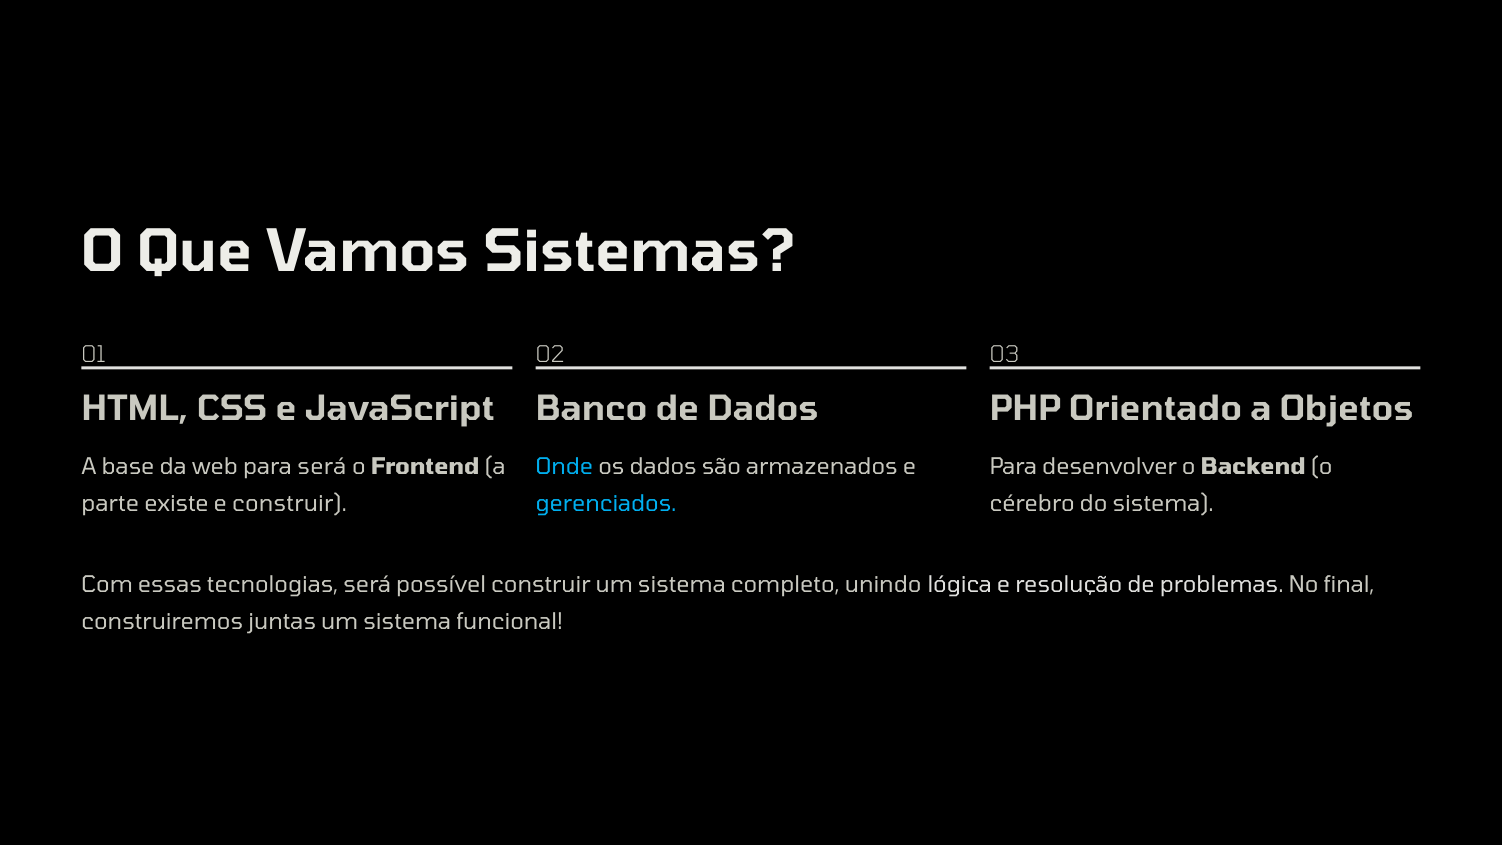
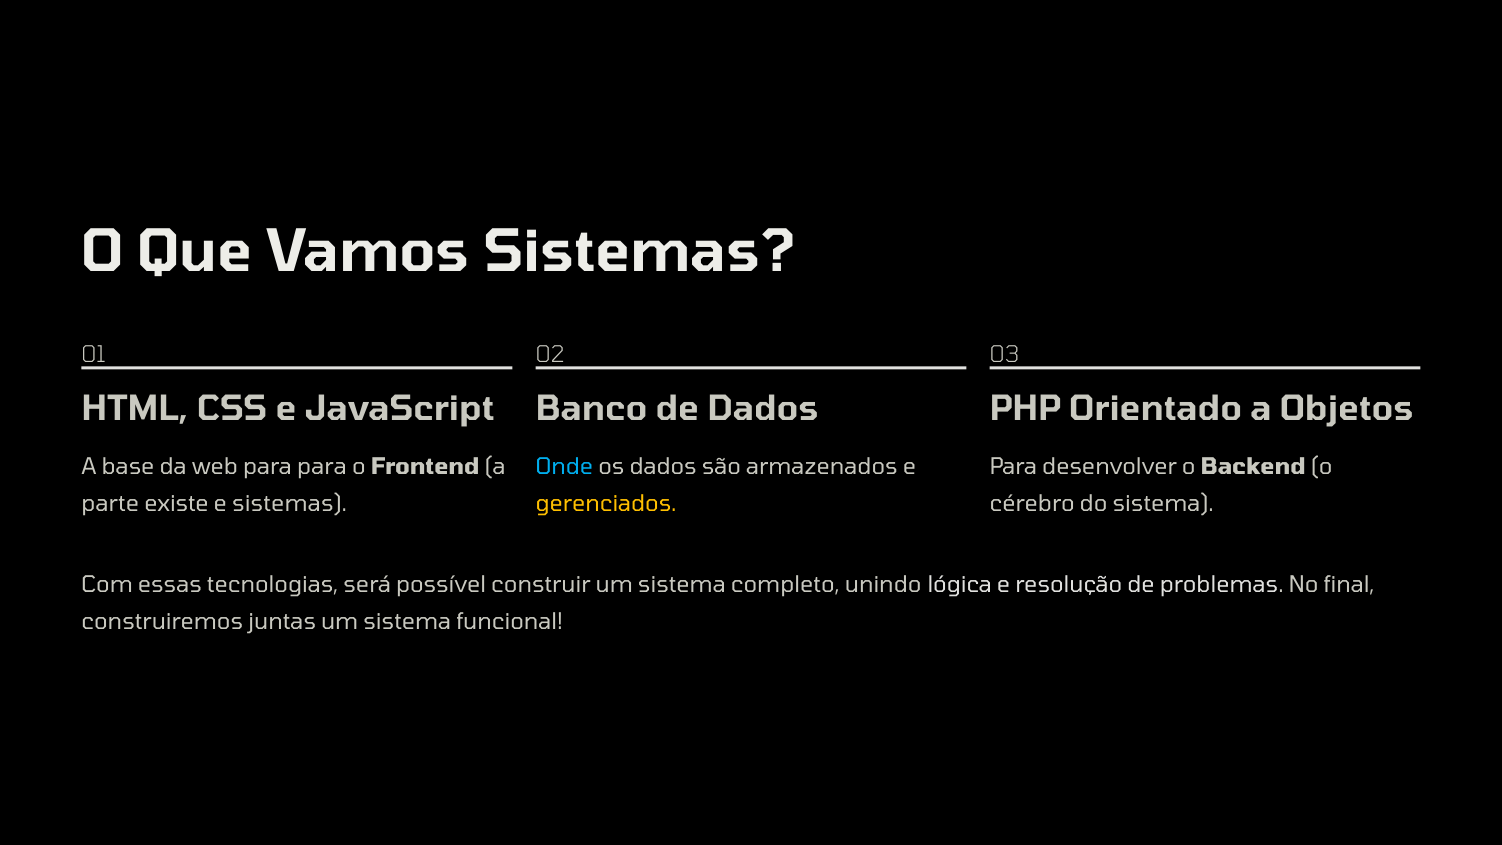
para será: será -> para
e construir: construir -> sistemas
gerenciados colour: light blue -> yellow
